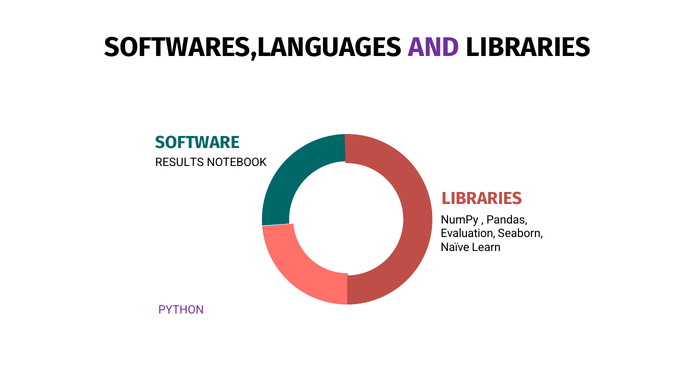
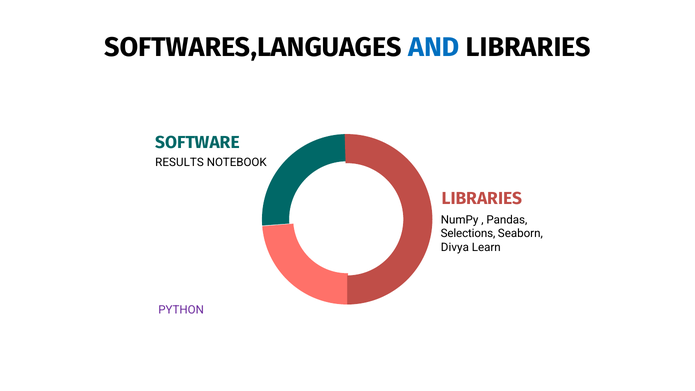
AND colour: purple -> blue
Evaluation: Evaluation -> Selections
Naïve: Naïve -> Divya
